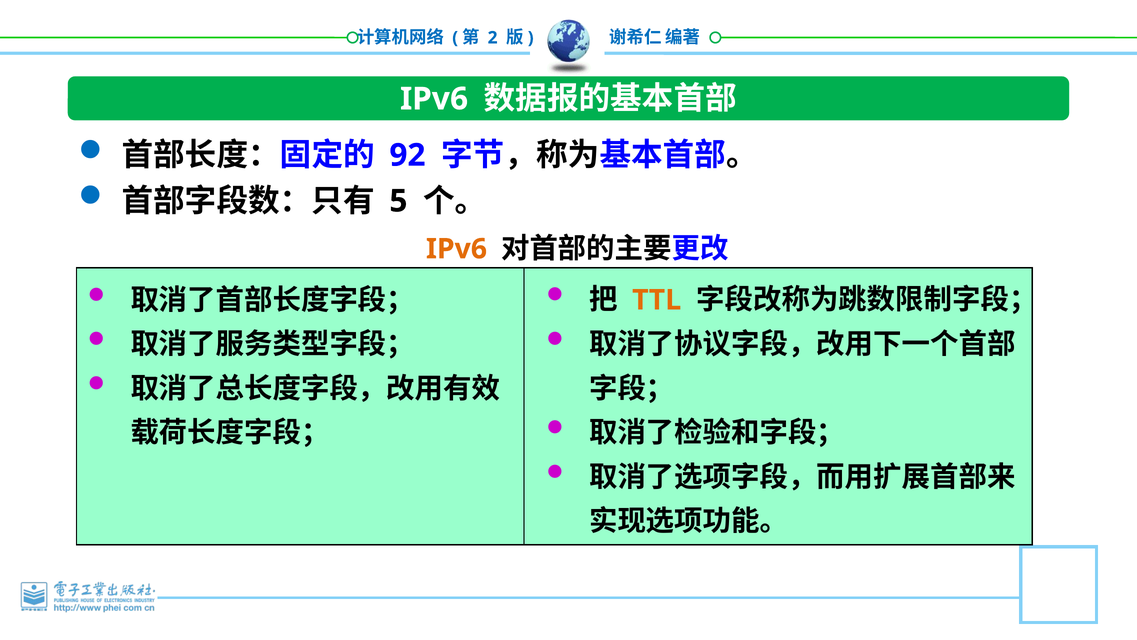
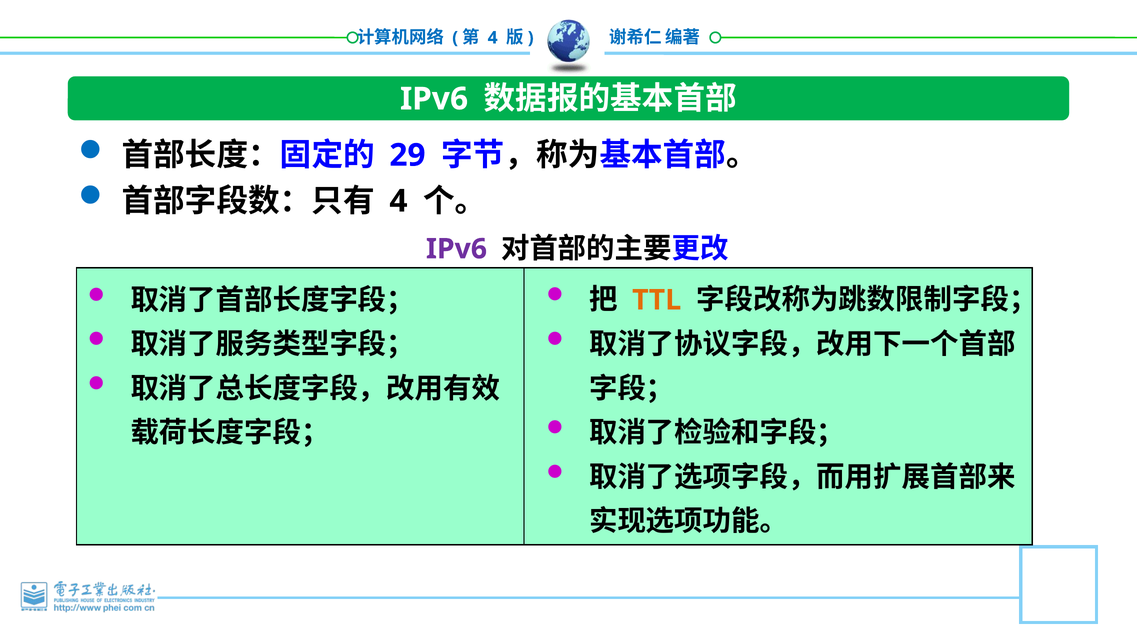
2 at (493, 38): 2 -> 4
92: 92 -> 29
5 at (398, 201): 5 -> 4
IPv6 at (456, 249) colour: orange -> purple
